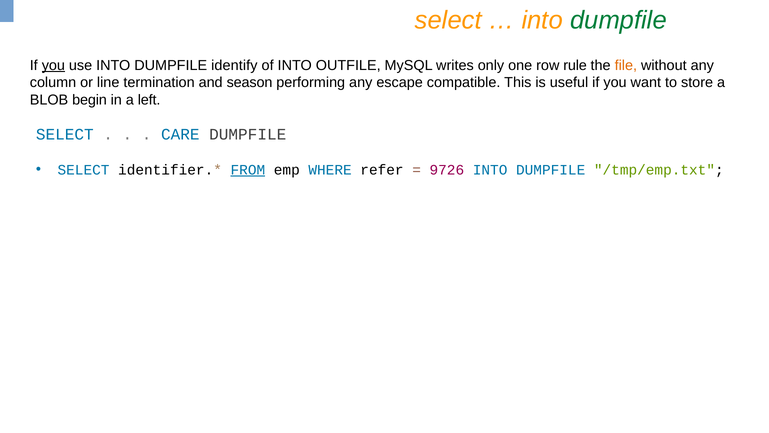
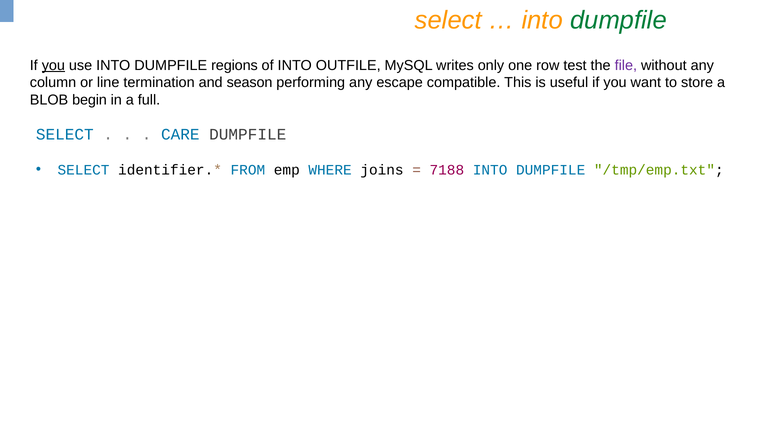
identify: identify -> regions
rule: rule -> test
file colour: orange -> purple
left: left -> full
FROM underline: present -> none
refer: refer -> joins
9726: 9726 -> 7188
